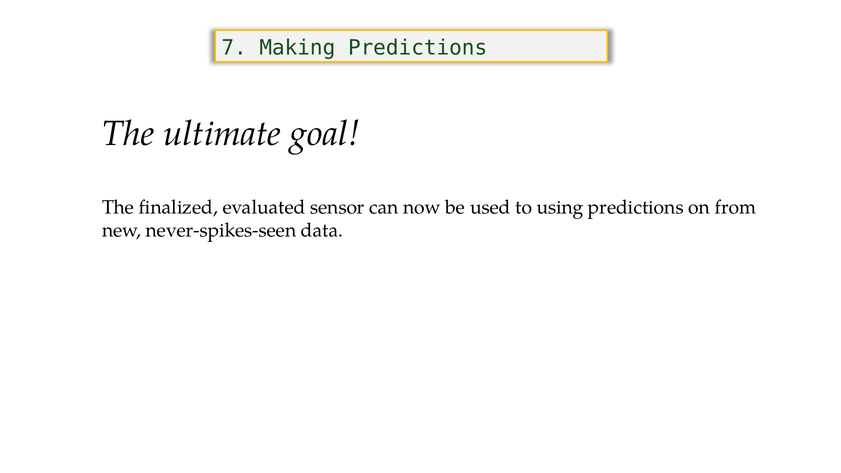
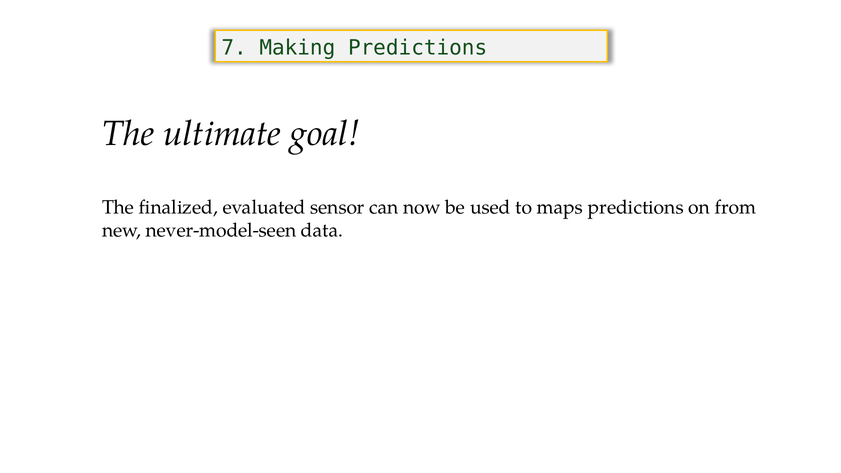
using: using -> maps
never-spikes-seen: never-spikes-seen -> never-model-seen
